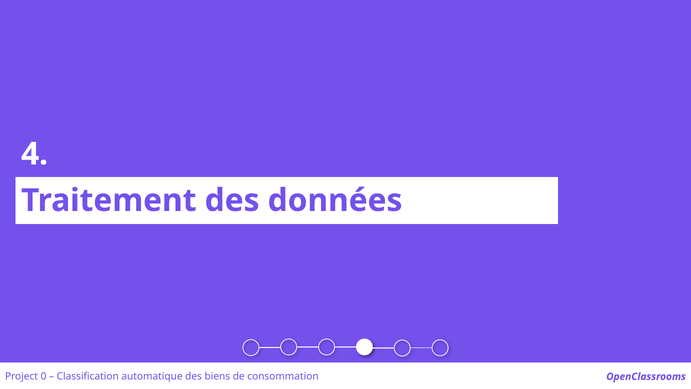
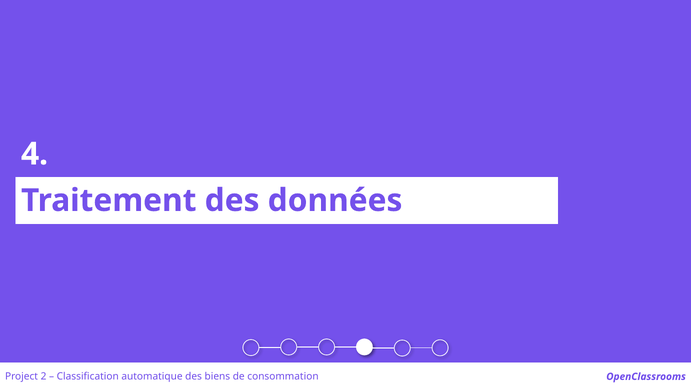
0: 0 -> 2
